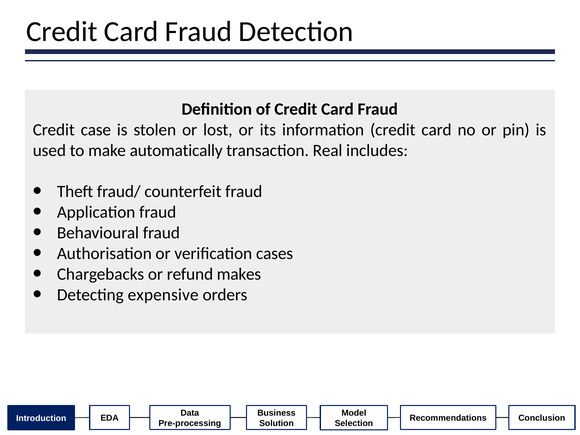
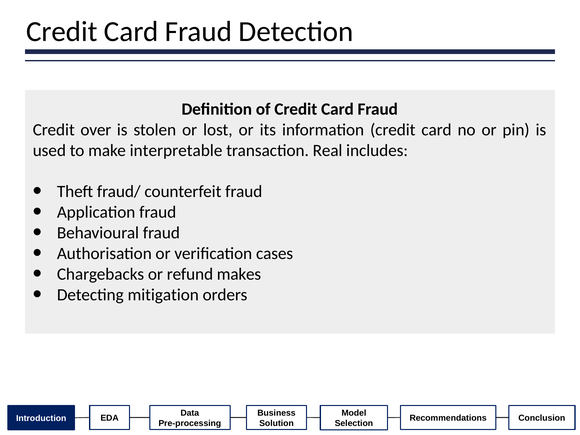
case: case -> over
automatically: automatically -> interpretable
expensive: expensive -> mitigation
